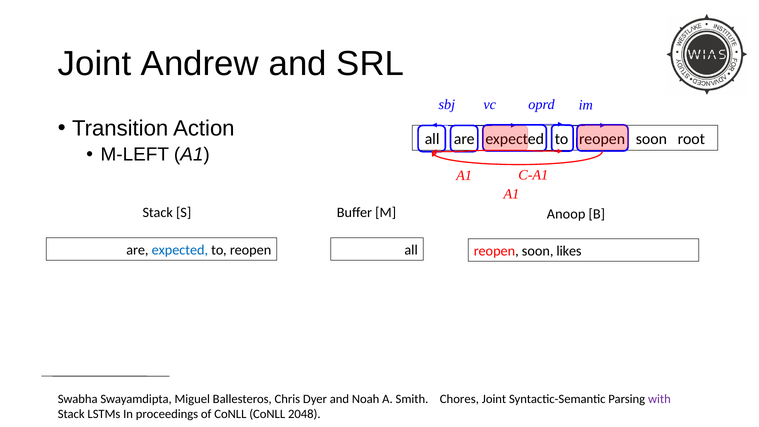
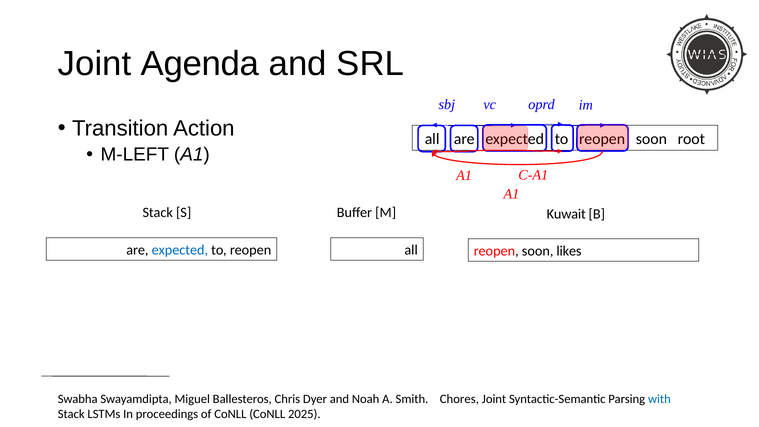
Andrew: Andrew -> Agenda
Anoop: Anoop -> Kuwait
with colour: purple -> blue
2048: 2048 -> 2025
